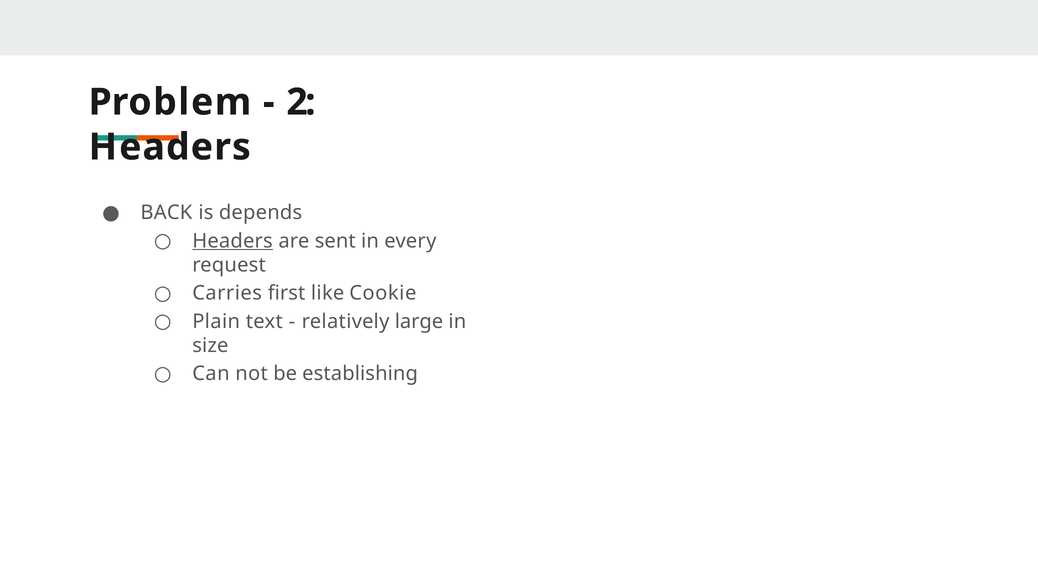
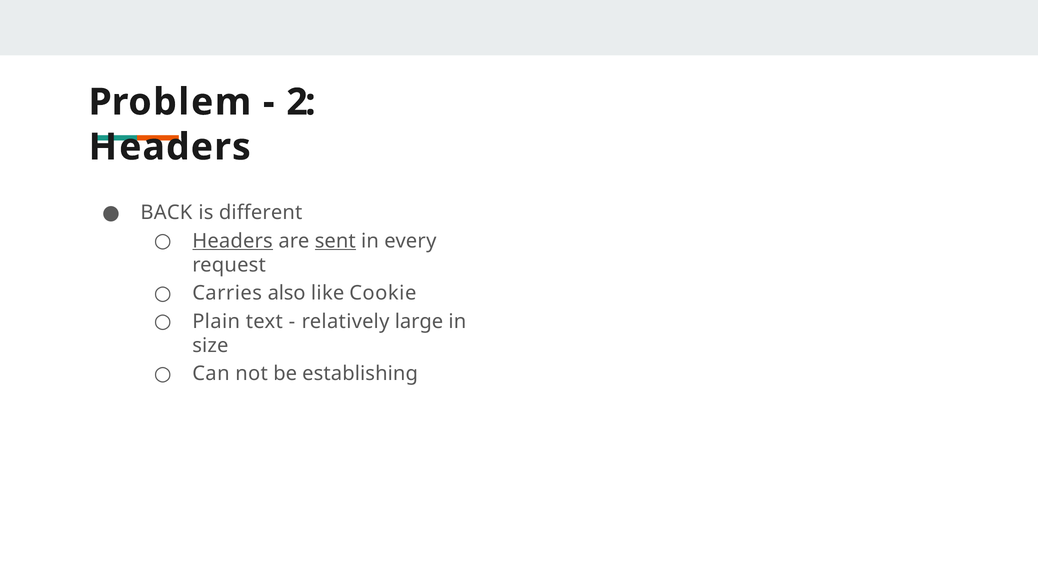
depends: depends -> different
sent underline: none -> present
first: first -> also
